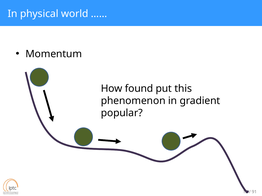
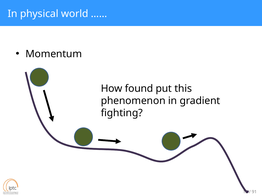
popular: popular -> fighting
